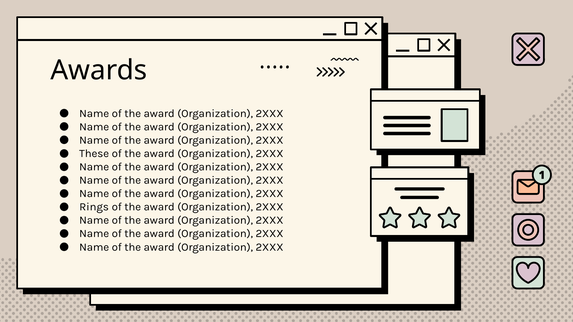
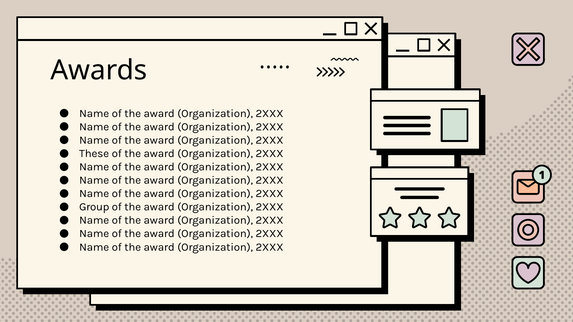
Rings: Rings -> Group
